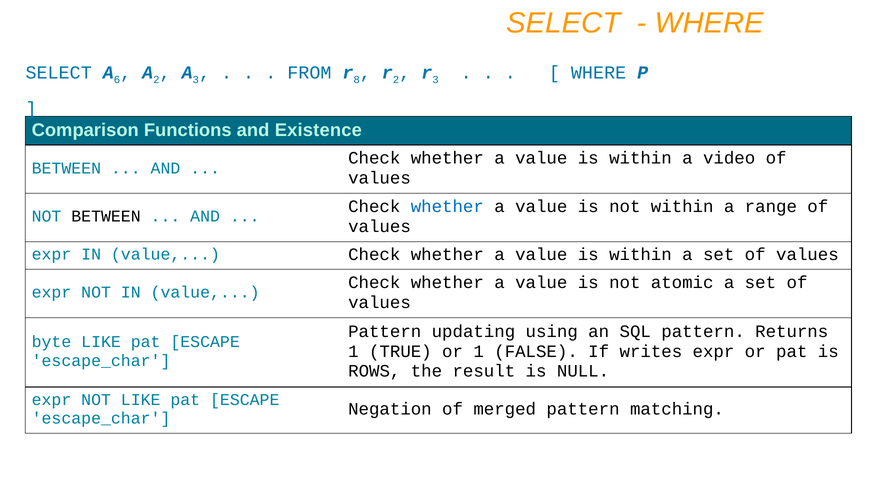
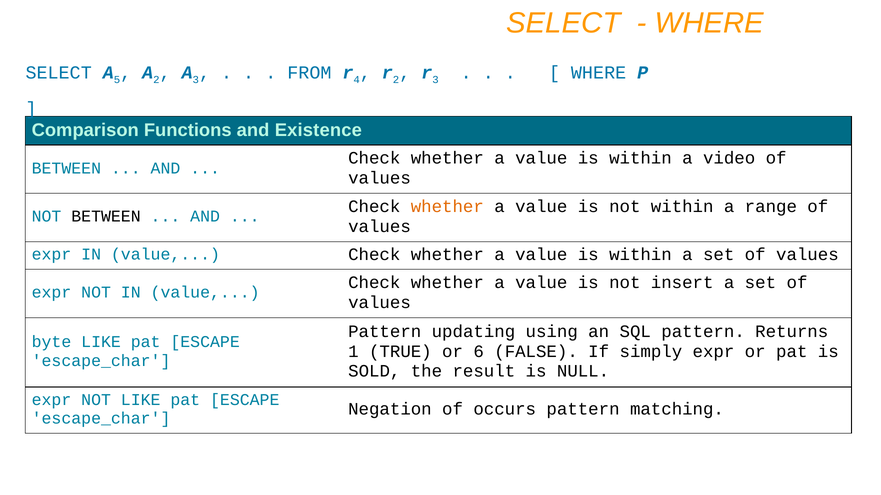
6: 6 -> 5
8: 8 -> 4
whether at (447, 207) colour: blue -> orange
atomic: atomic -> insert
or 1: 1 -> 6
writes: writes -> simply
ROWS: ROWS -> SOLD
merged: merged -> occurs
